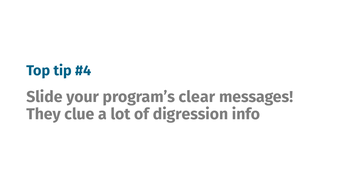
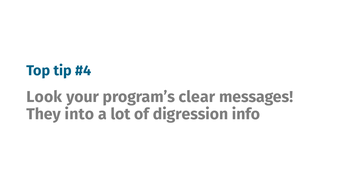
Slide: Slide -> Look
clue: clue -> into
